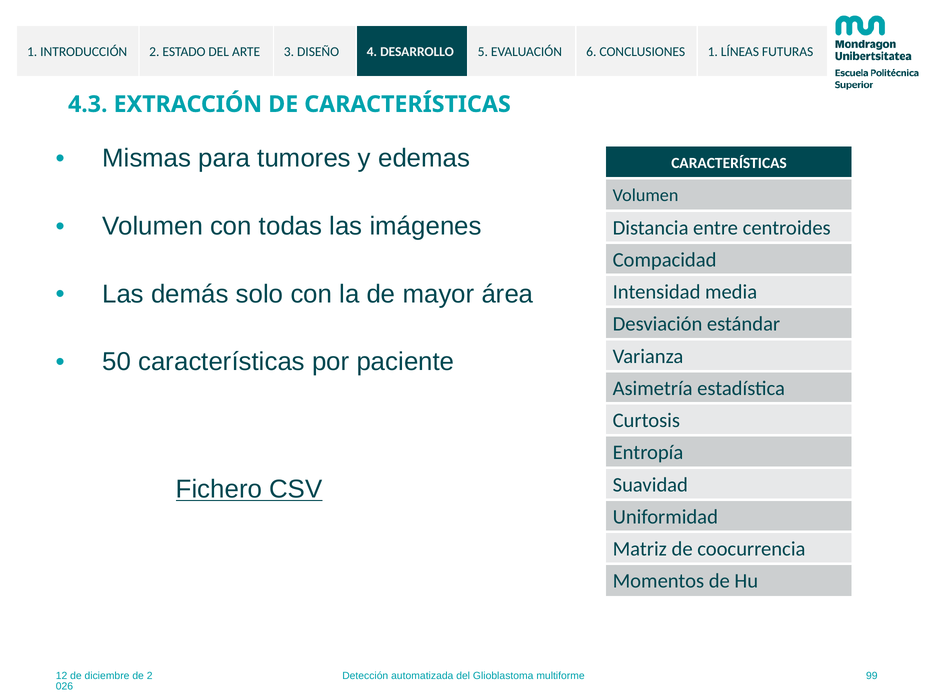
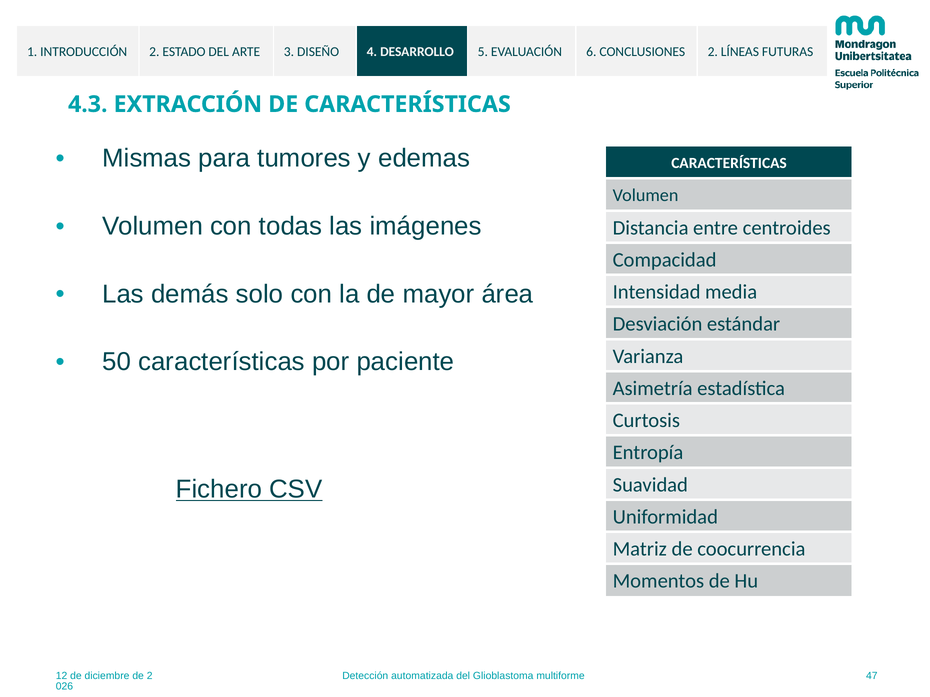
CONCLUSIONES 1: 1 -> 2
99: 99 -> 47
